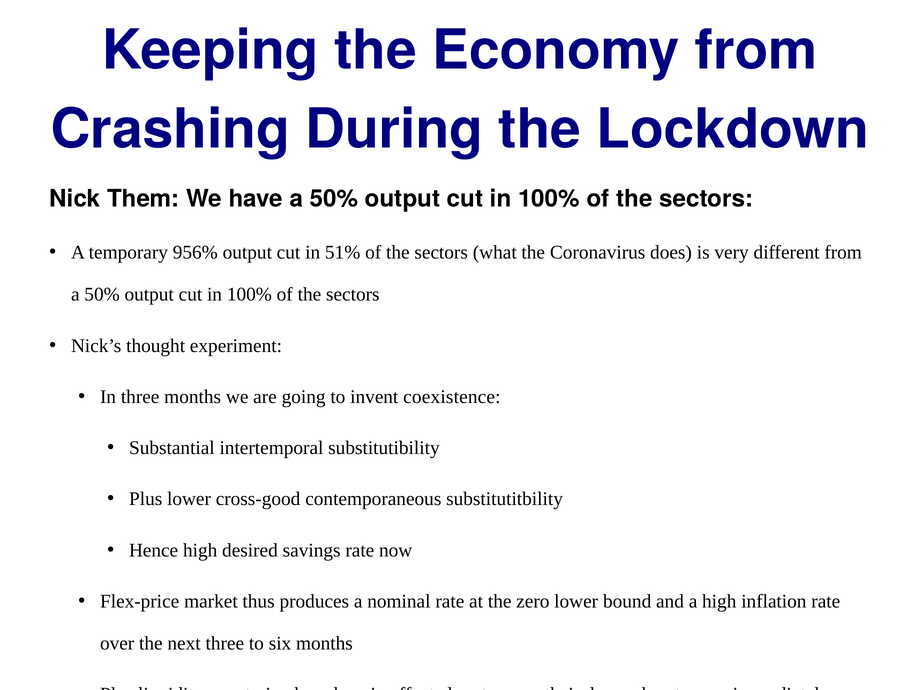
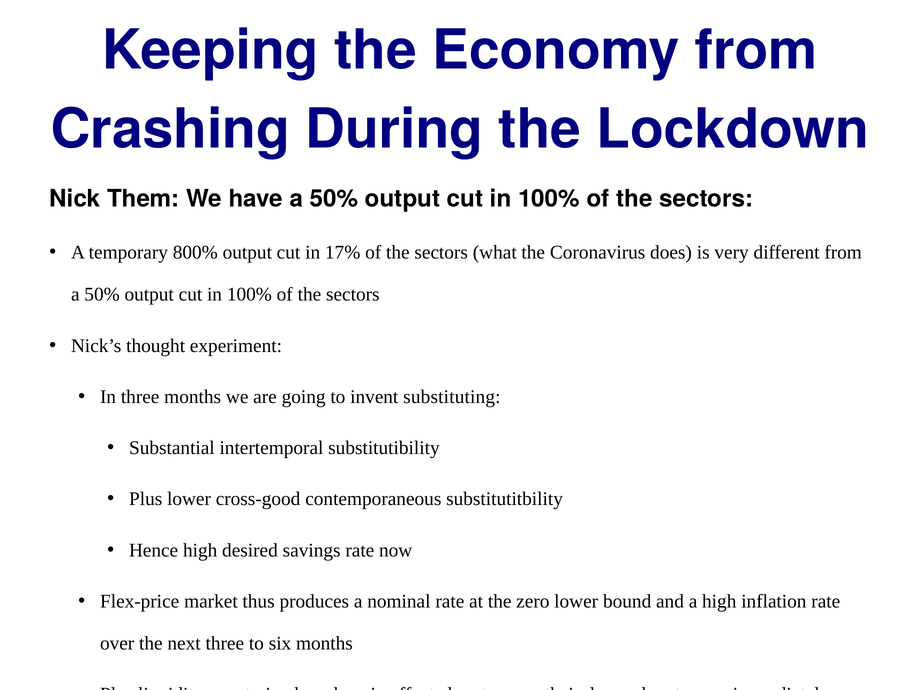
956%: 956% -> 800%
51%: 51% -> 17%
coexistence: coexistence -> substituting
